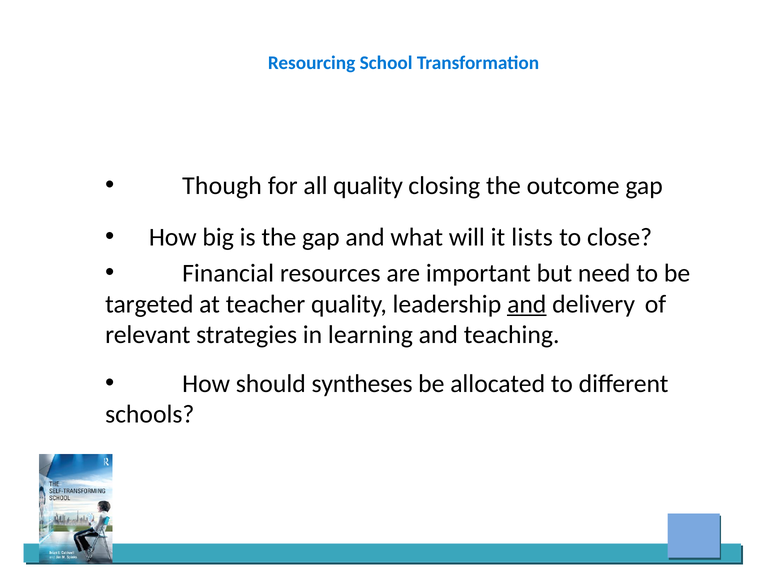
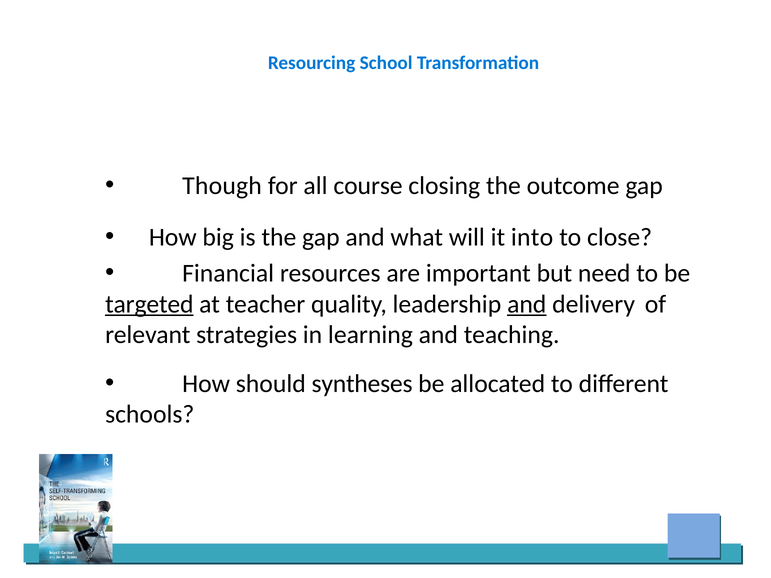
all quality: quality -> course
lists: lists -> into
targeted underline: none -> present
